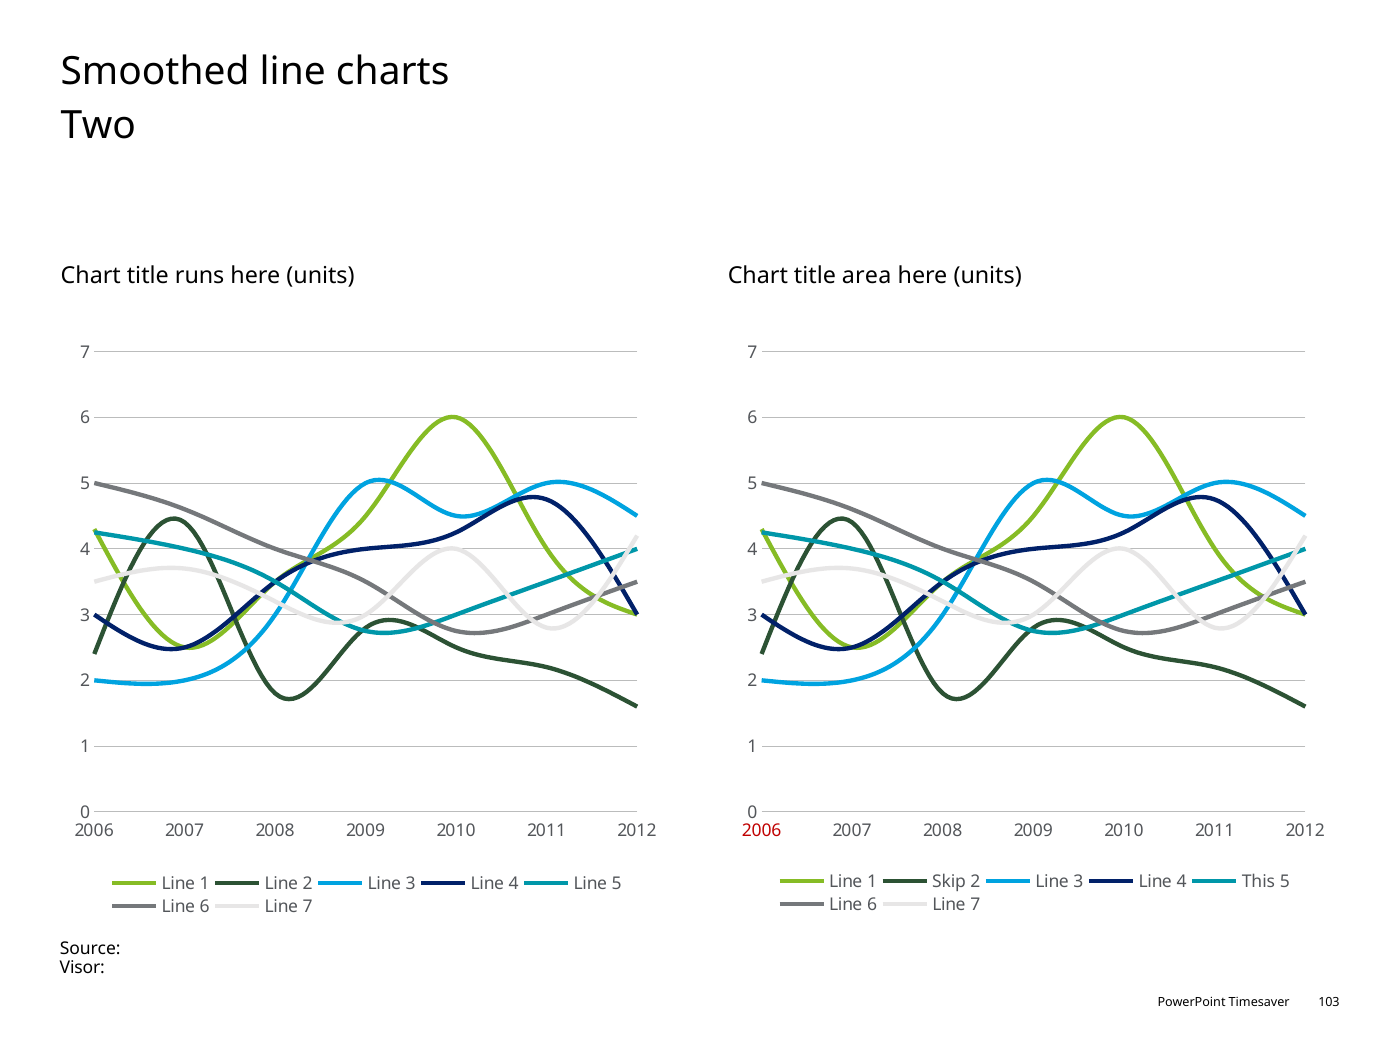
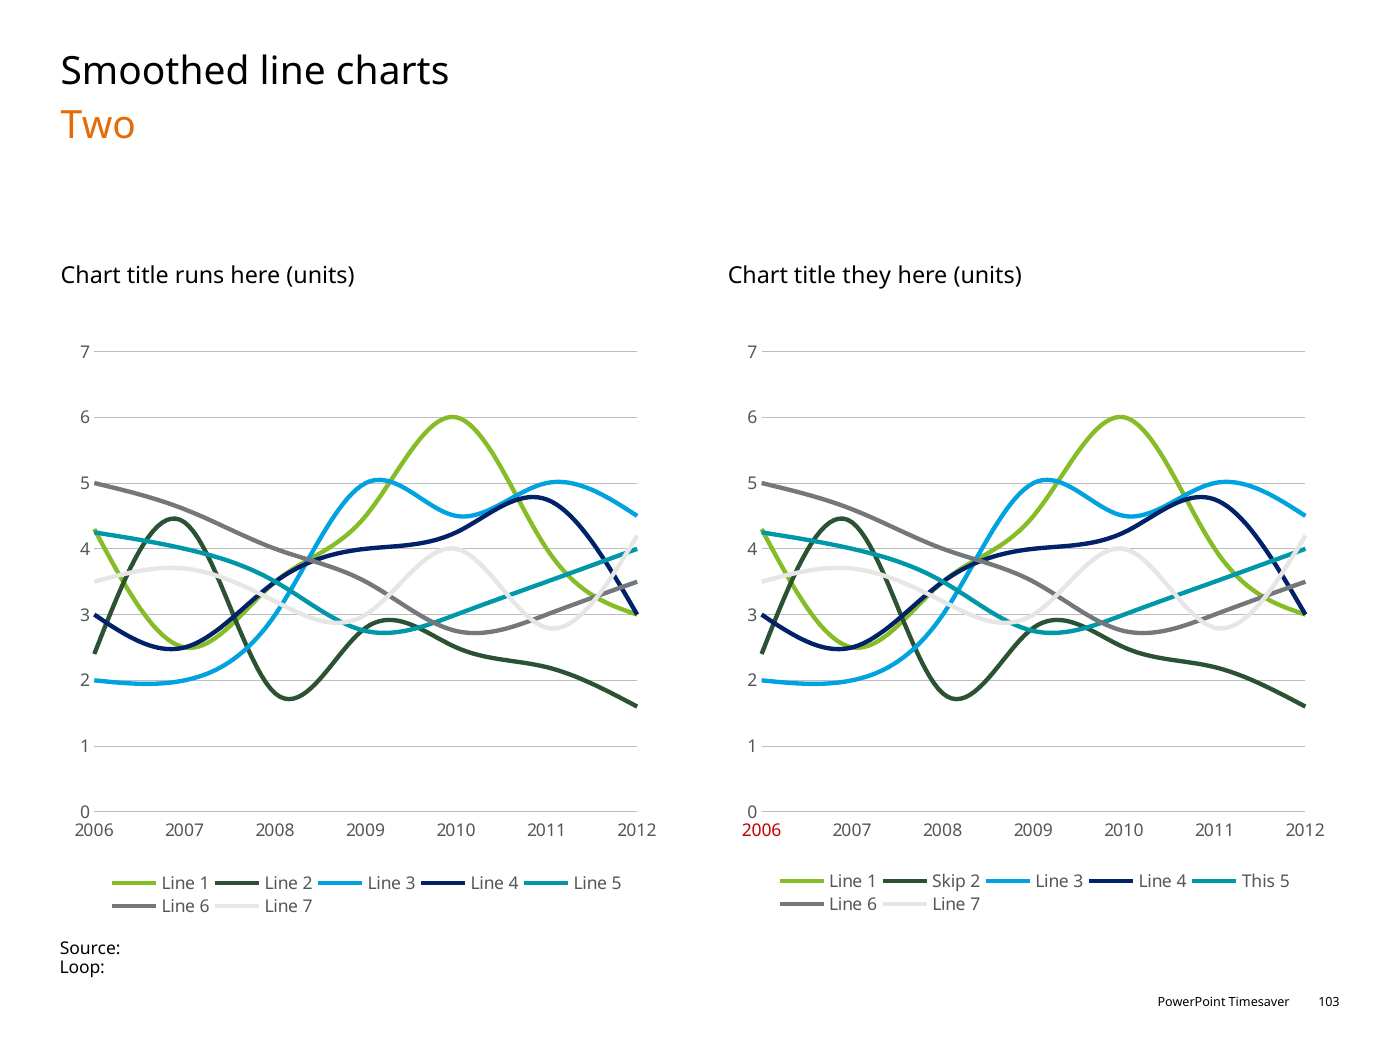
Two colour: black -> orange
area: area -> they
Visor: Visor -> Loop
